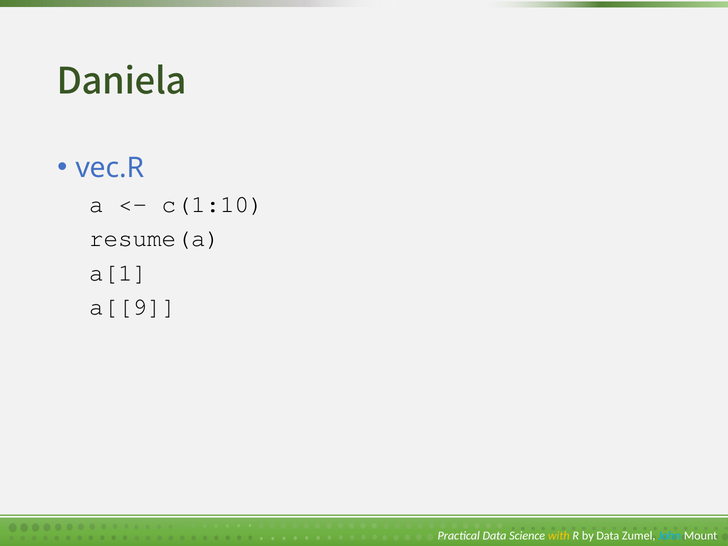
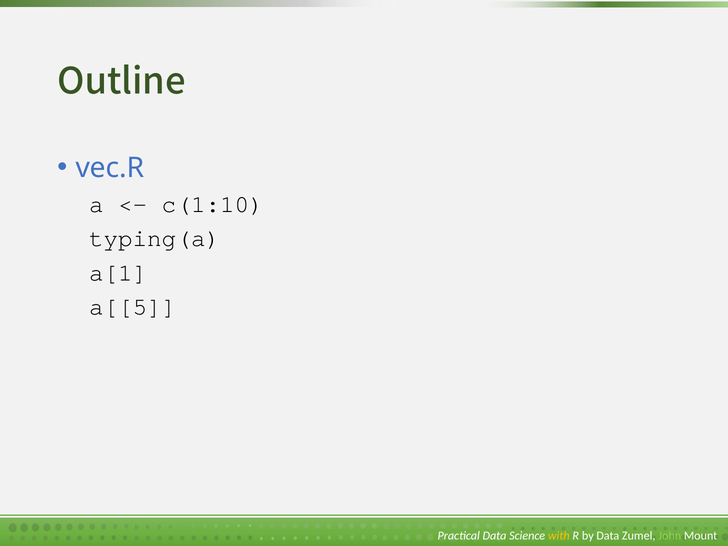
Daniela: Daniela -> Outline
resume(a: resume(a -> typing(a
a[[9: a[[9 -> a[[5
John colour: light blue -> light green
